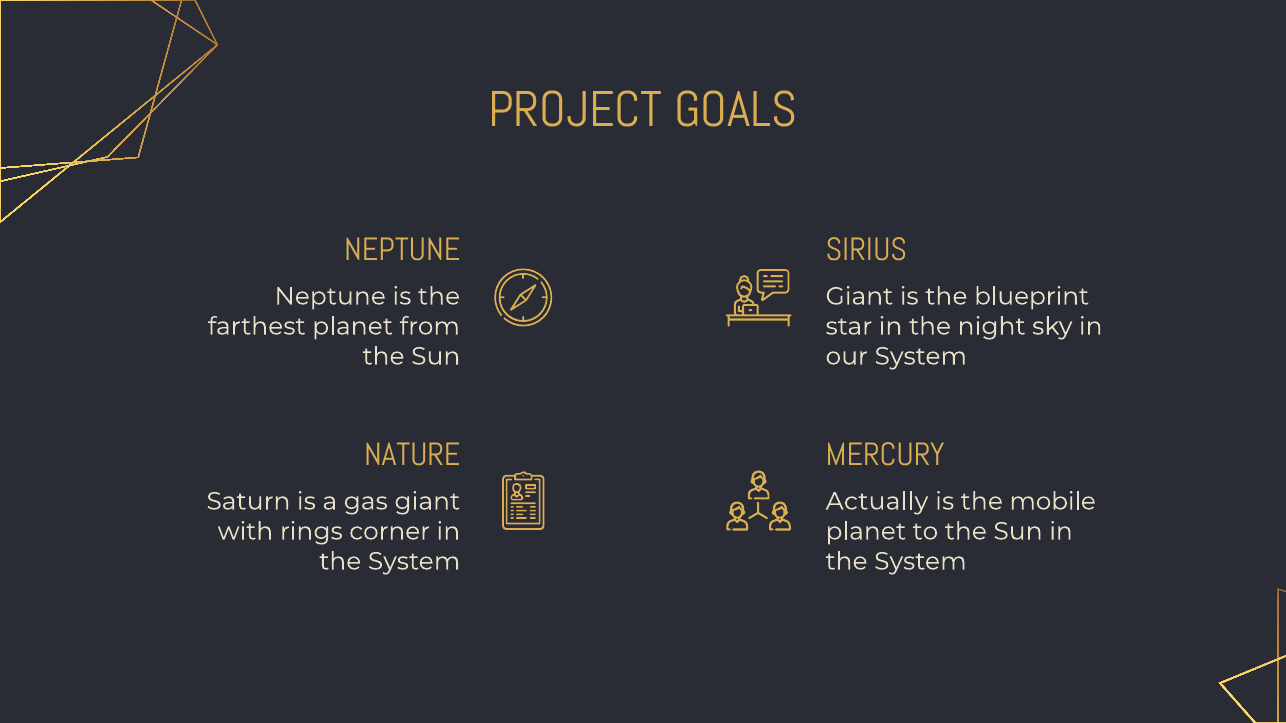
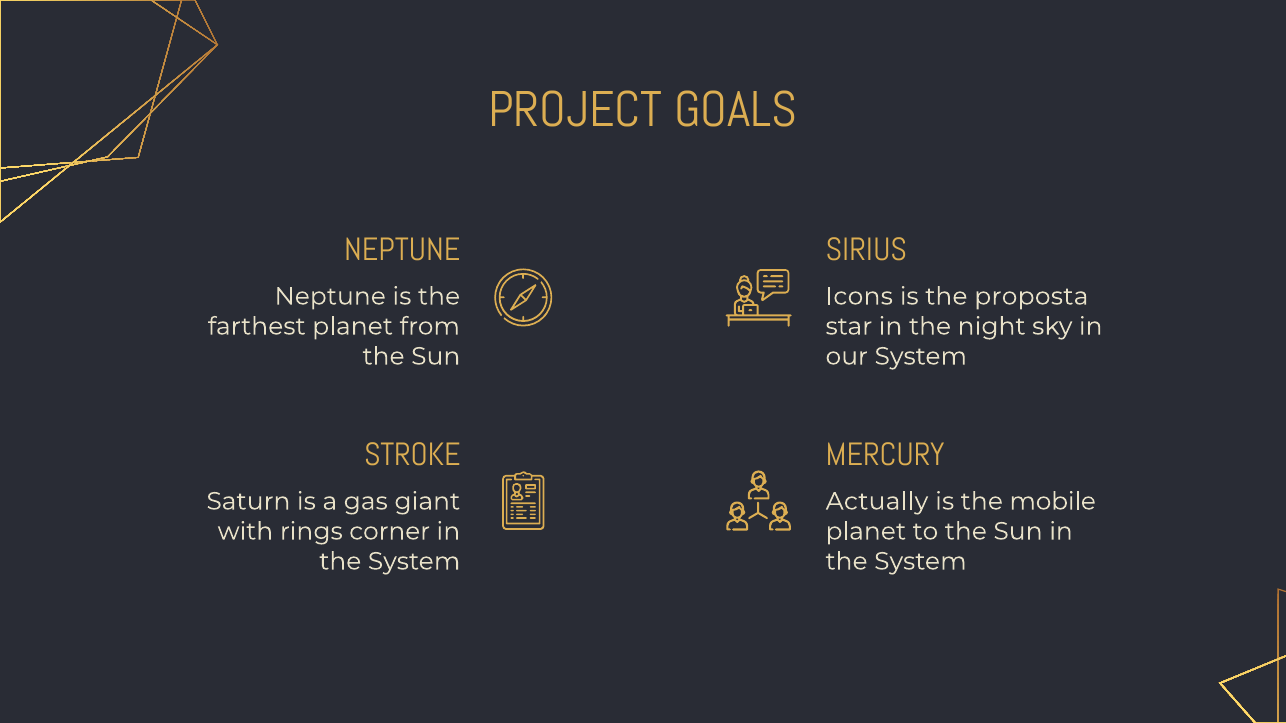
Giant at (859, 296): Giant -> Icons
blueprint: blueprint -> proposta
NATURE: NATURE -> STROKE
